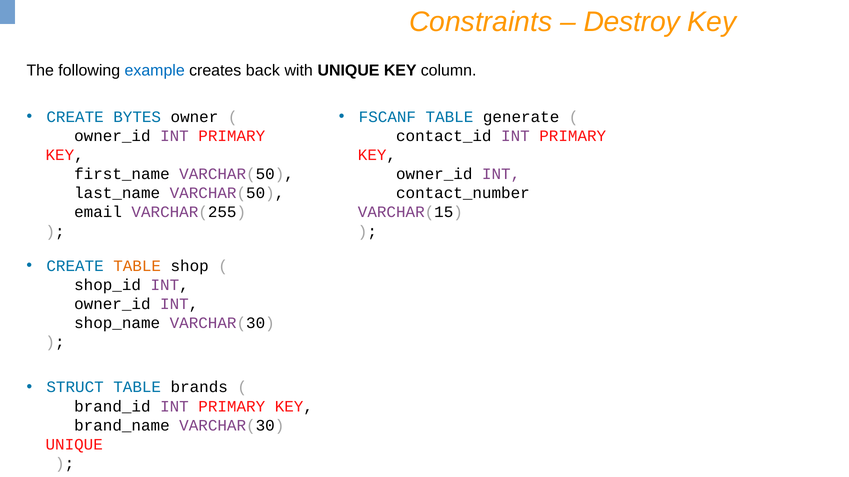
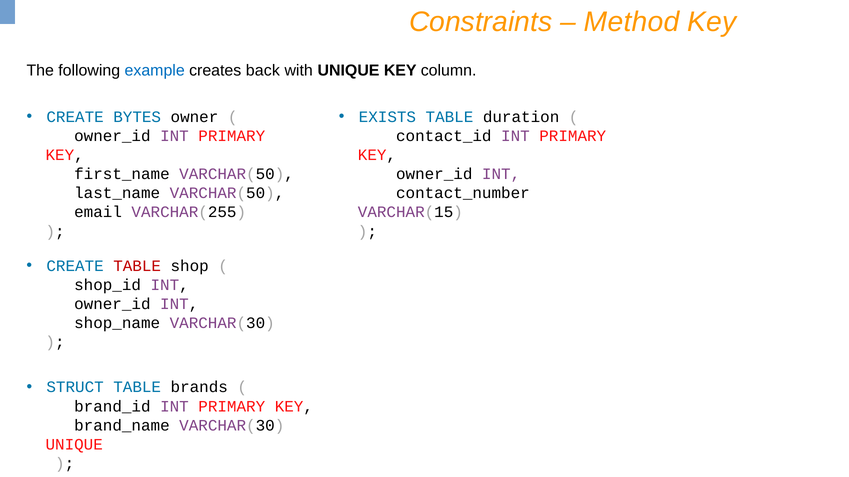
Destroy: Destroy -> Method
FSCANF: FSCANF -> EXISTS
generate: generate -> duration
TABLE at (137, 266) colour: orange -> red
